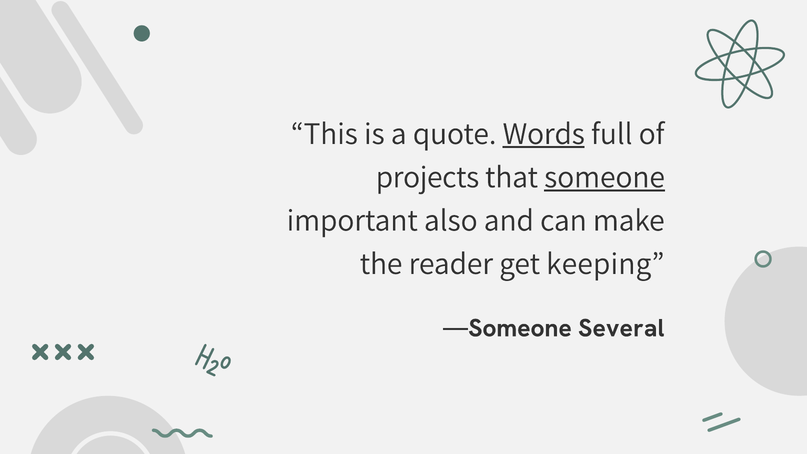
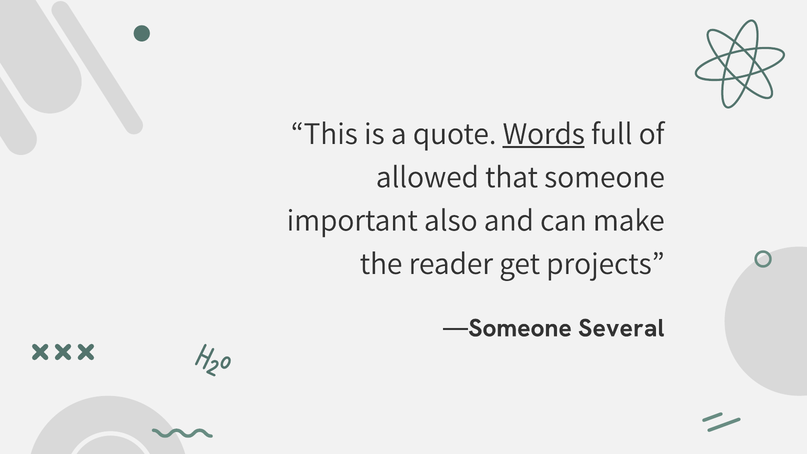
projects: projects -> allowed
someone underline: present -> none
keeping: keeping -> projects
